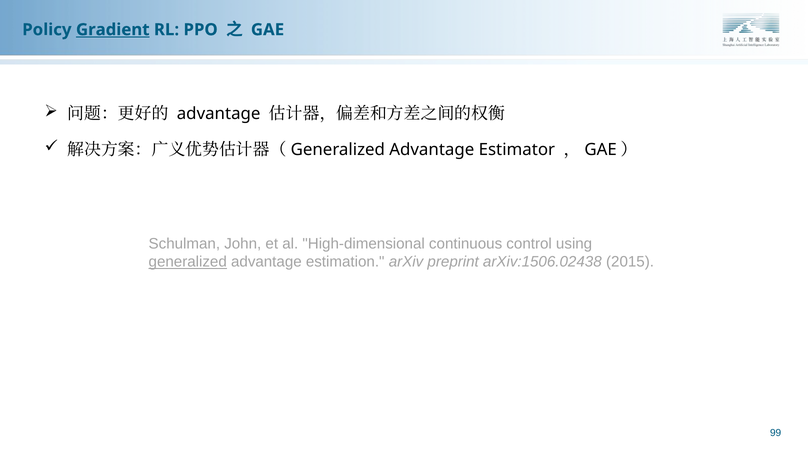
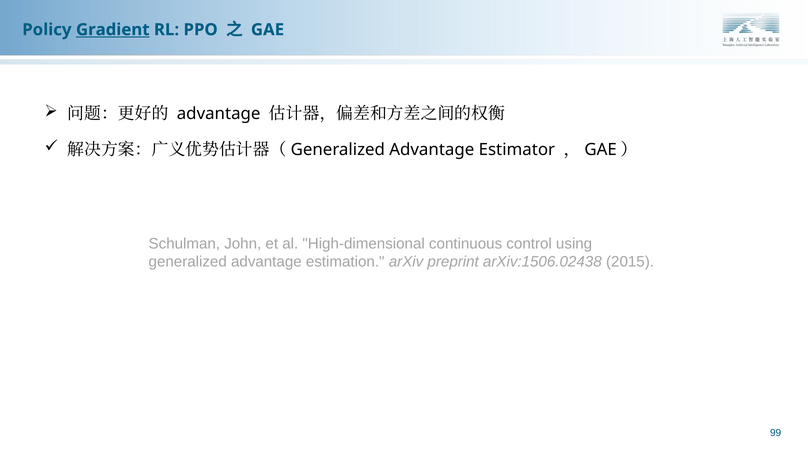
generalized at (188, 262) underline: present -> none
